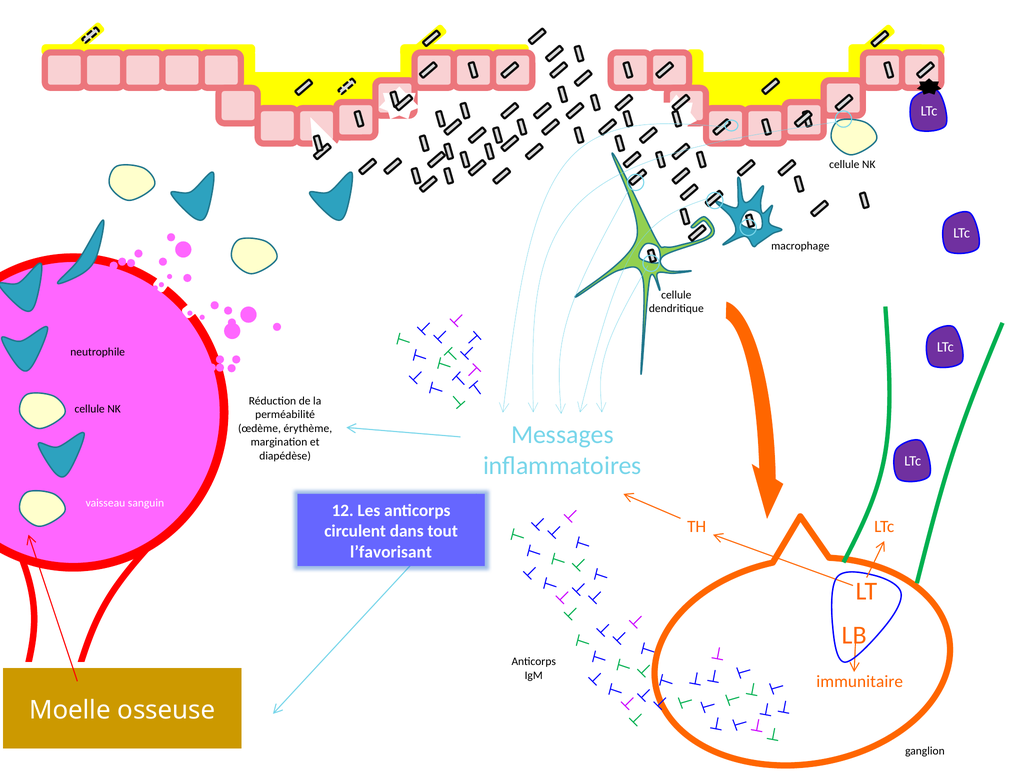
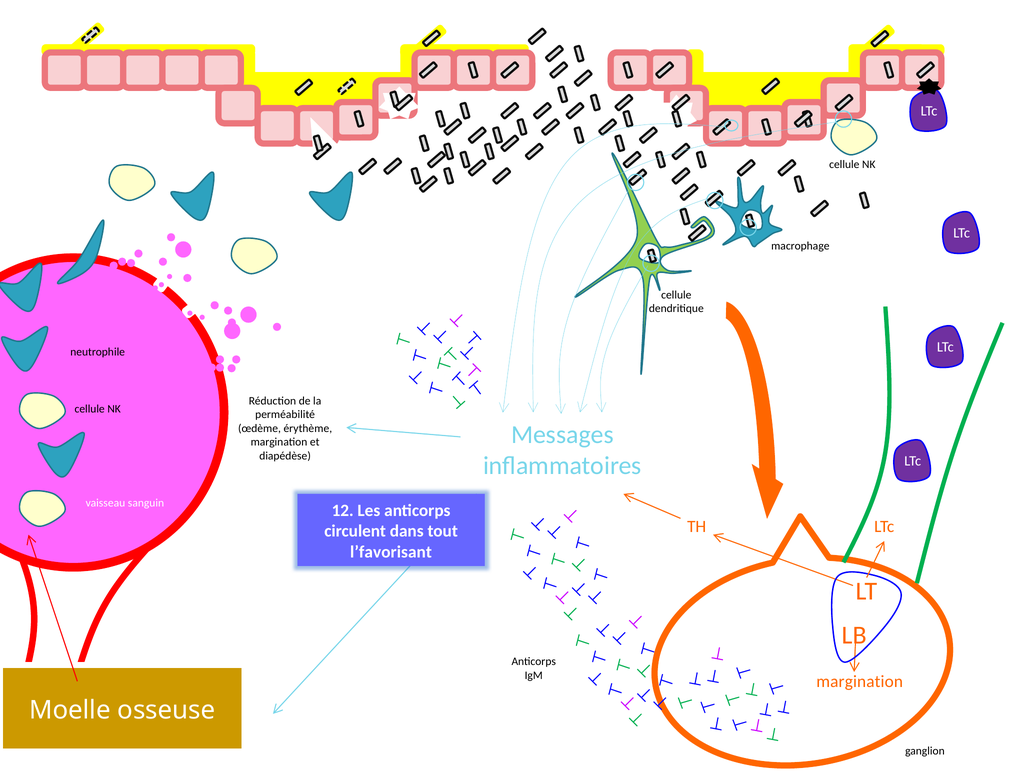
immunitaire at (860, 682): immunitaire -> margination
